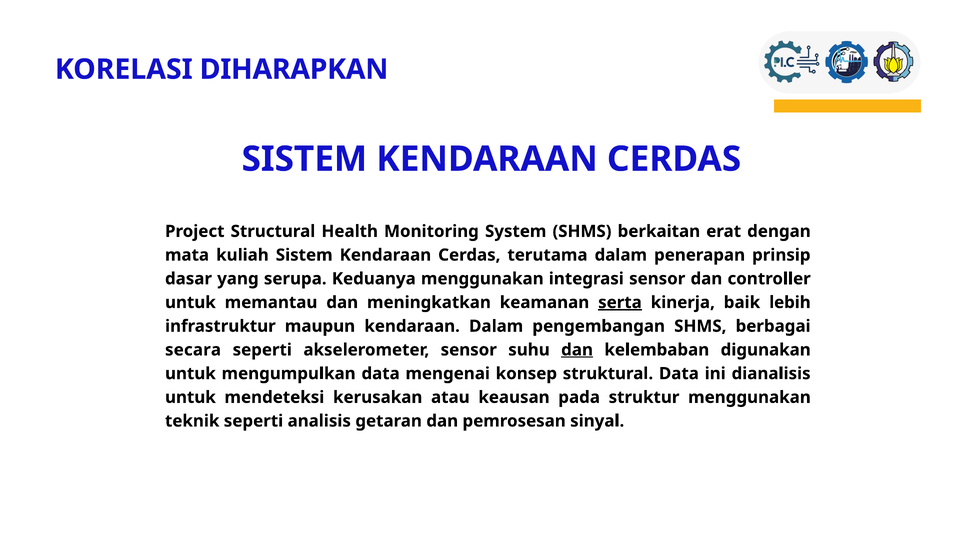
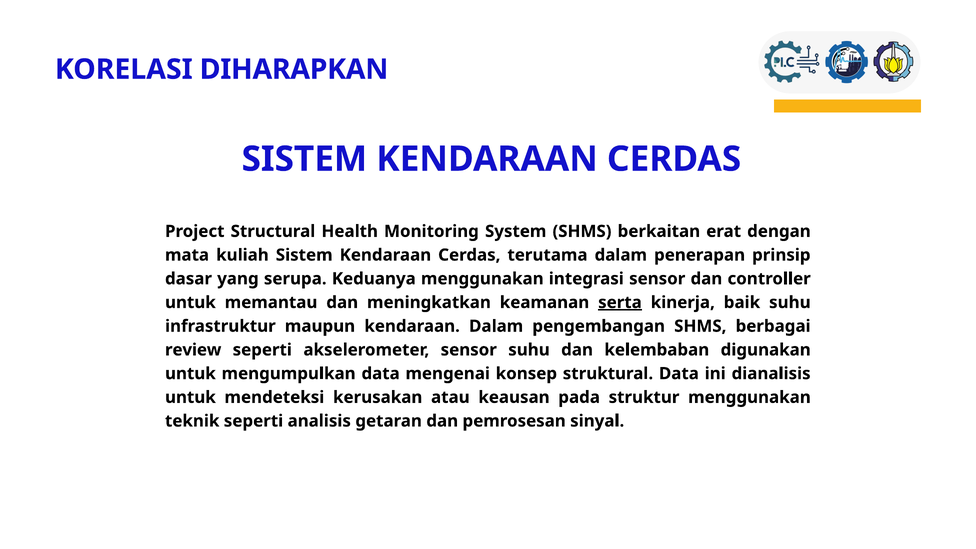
baik lebih: lebih -> suhu
secara: secara -> review
dan at (577, 350) underline: present -> none
